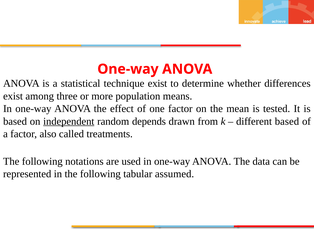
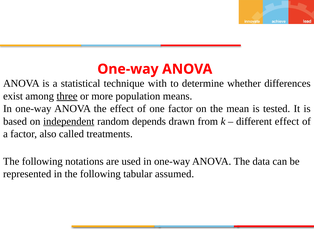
technique exist: exist -> with
three underline: none -> present
different based: based -> effect
